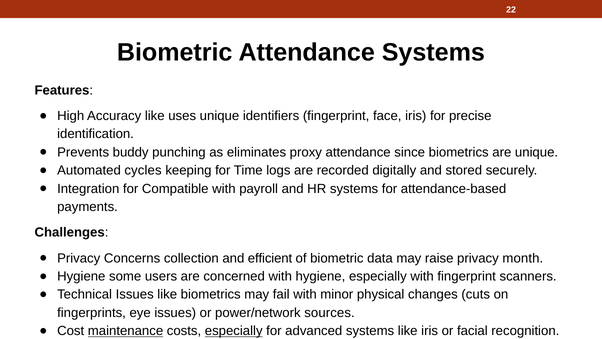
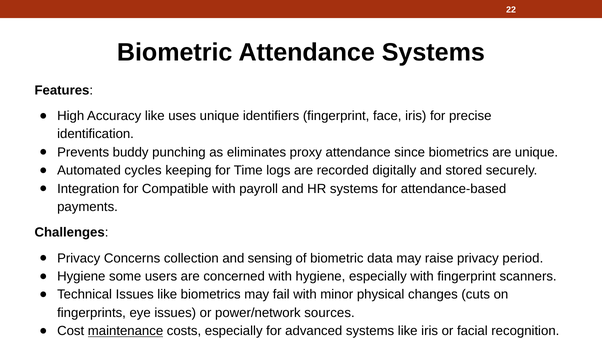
efficient: efficient -> sensing
month: month -> period
especially at (234, 331) underline: present -> none
